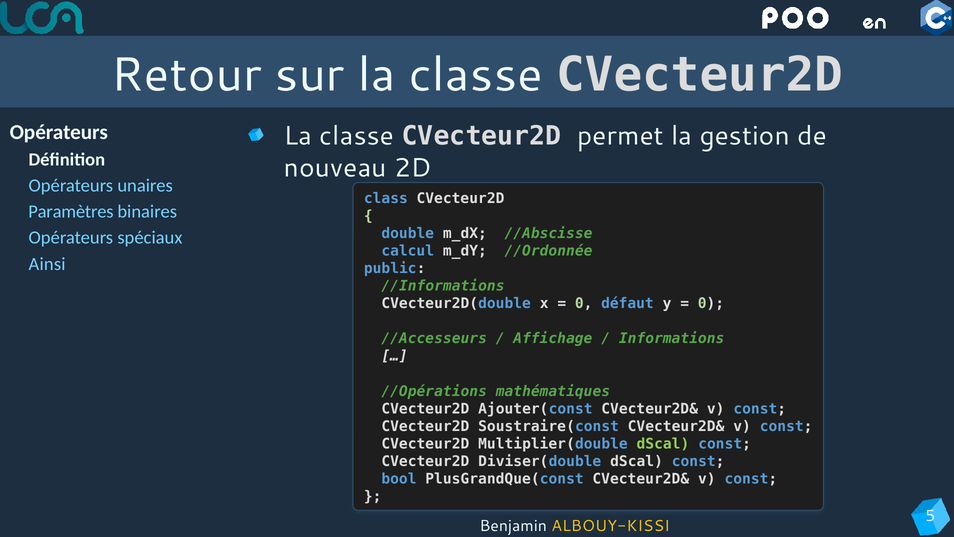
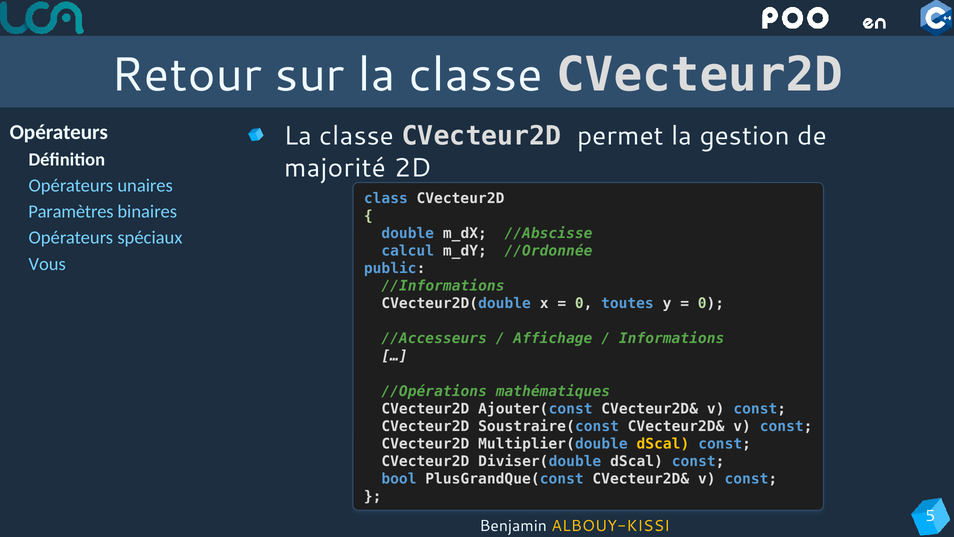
nouveau: nouveau -> majorité
Ainsi: Ainsi -> Vous
défaut: défaut -> toutes
dScal at (663, 443) colour: light green -> yellow
